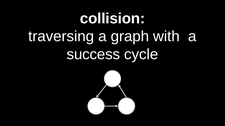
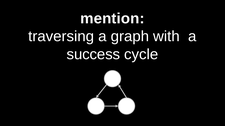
collision: collision -> mention
